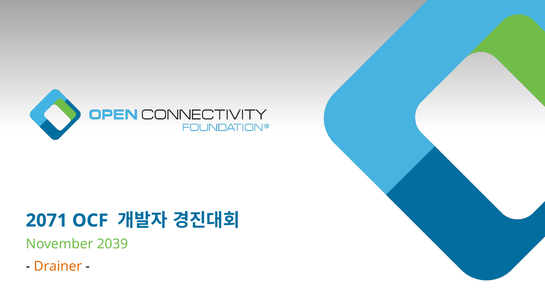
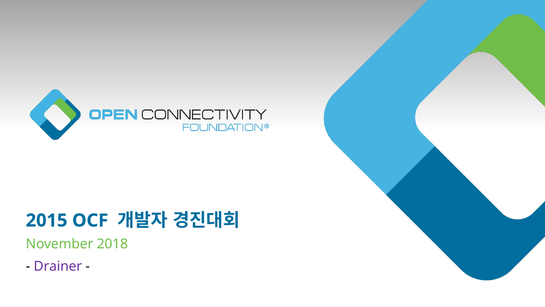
2071: 2071 -> 2015
2039: 2039 -> 2018
Drainer colour: orange -> purple
